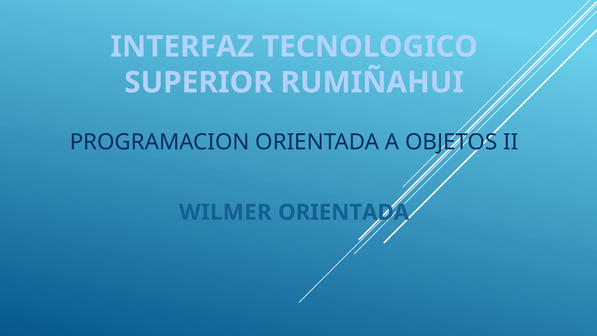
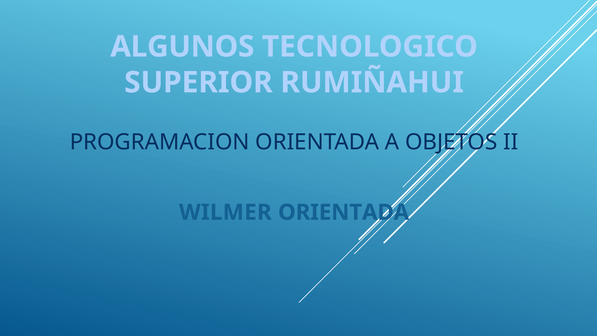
INTERFAZ: INTERFAZ -> ALGUNOS
